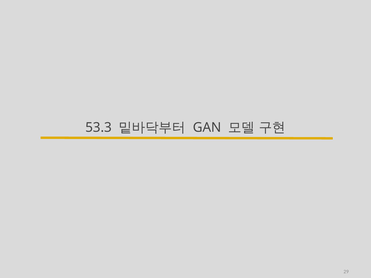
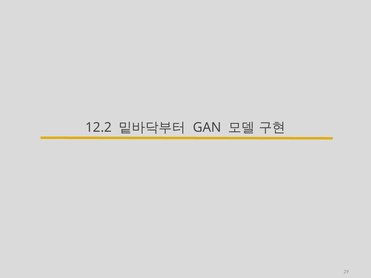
53.3: 53.3 -> 12.2
